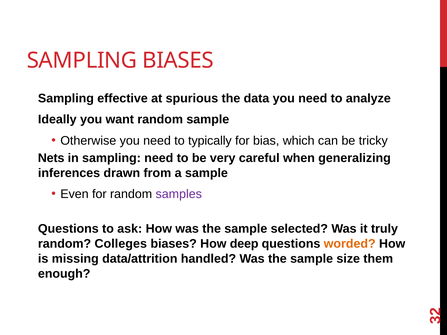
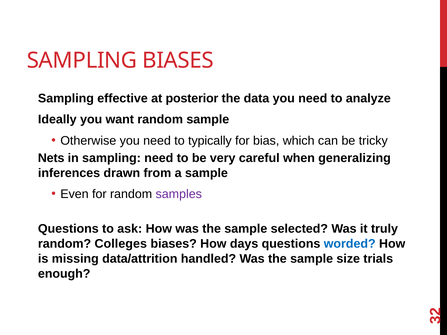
spurious: spurious -> posterior
deep: deep -> days
worded colour: orange -> blue
them: them -> trials
